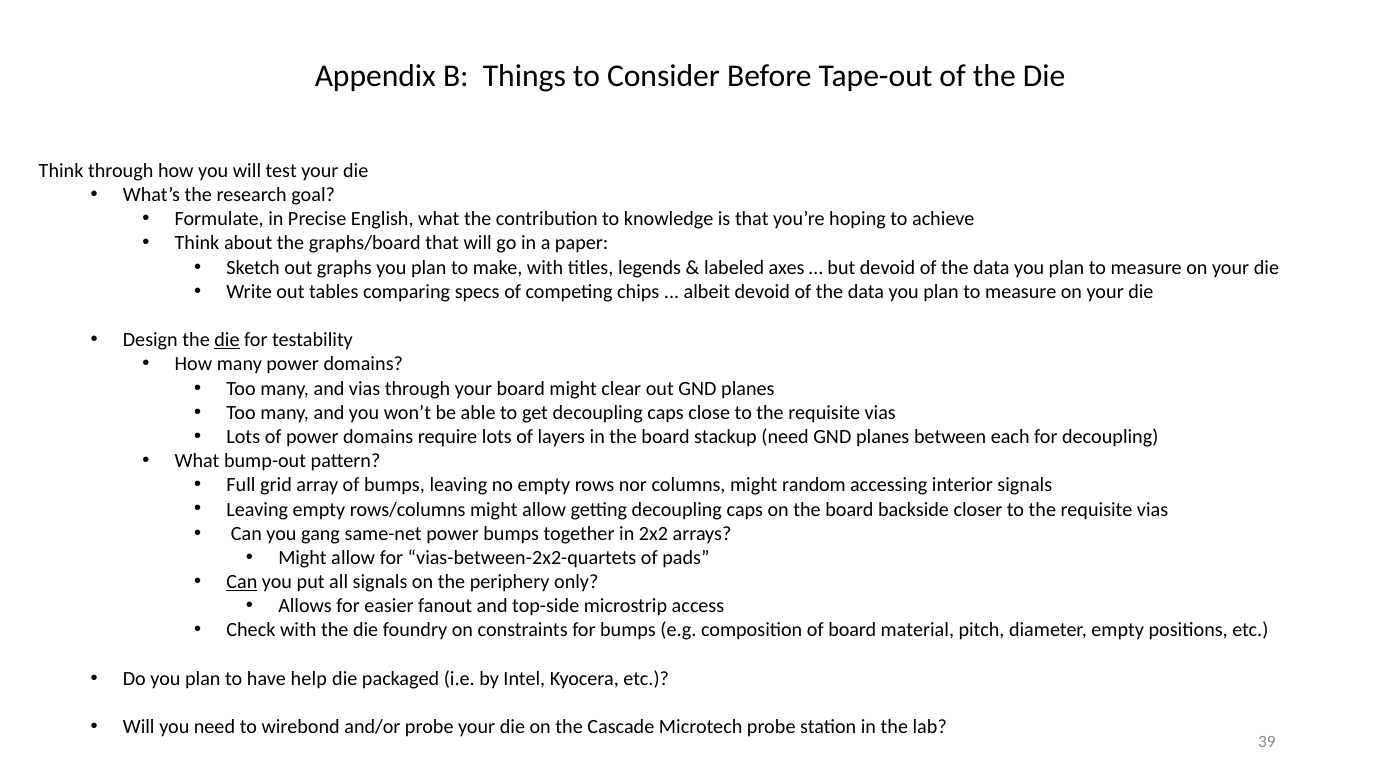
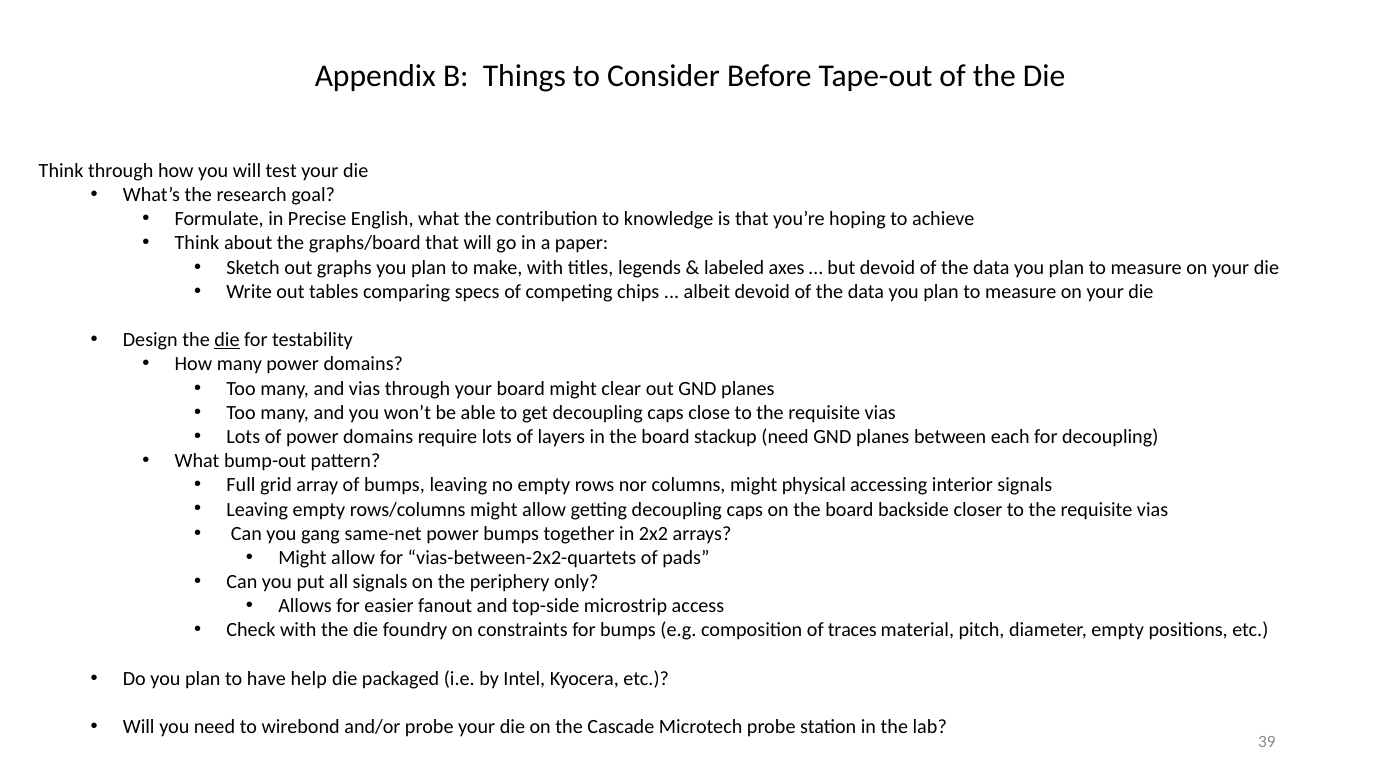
random: random -> physical
Can at (242, 582) underline: present -> none
of board: board -> traces
